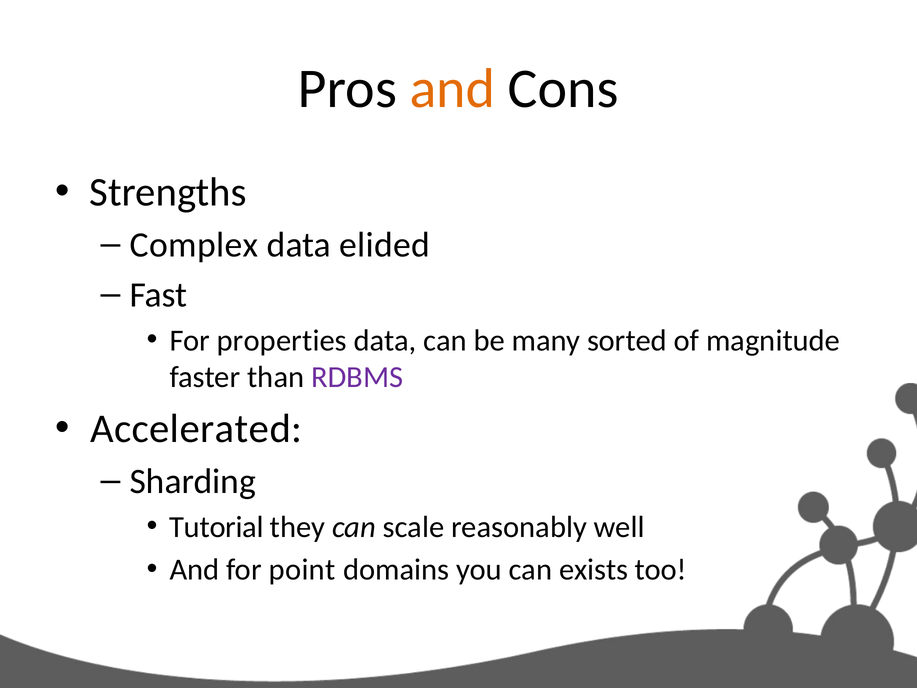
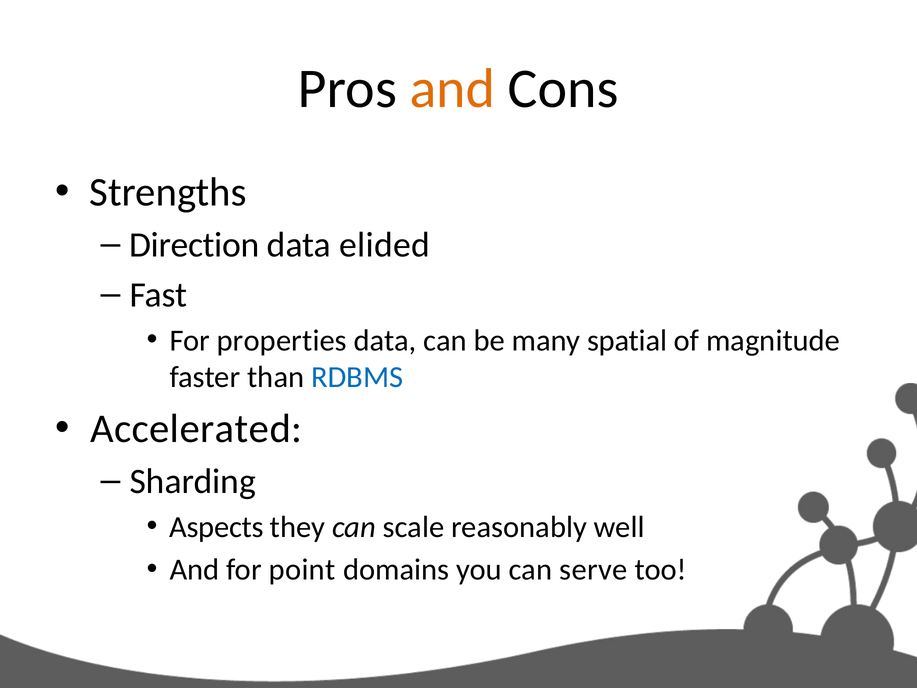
Complex: Complex -> Direction
sorted: sorted -> spatial
RDBMS colour: purple -> blue
Tutorial: Tutorial -> Aspects
exists: exists -> serve
